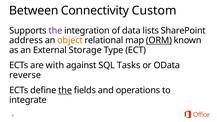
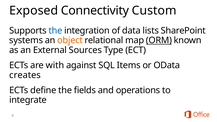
Between: Between -> Exposed
the at (55, 31) colour: purple -> blue
address: address -> systems
Storage: Storage -> Sources
Tasks: Tasks -> Items
reverse: reverse -> creates
the at (65, 90) underline: present -> none
